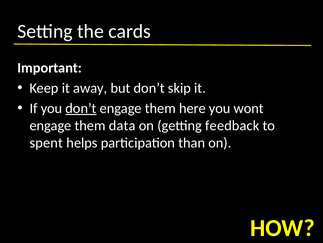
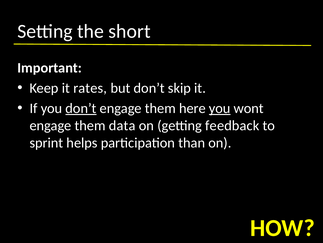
cards: cards -> short
away: away -> rates
you at (220, 108) underline: none -> present
spent: spent -> sprint
